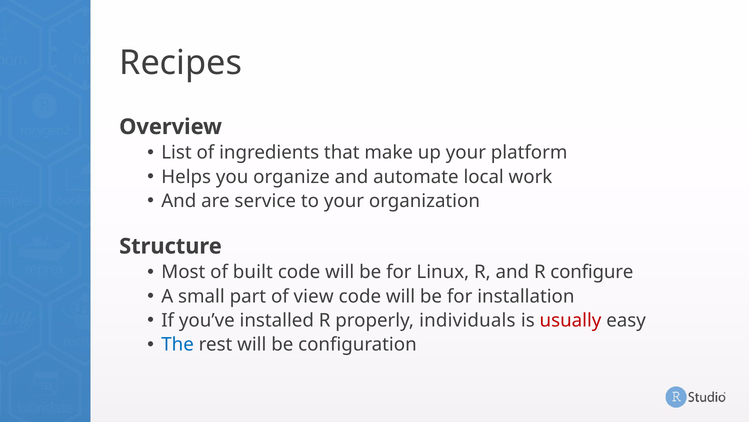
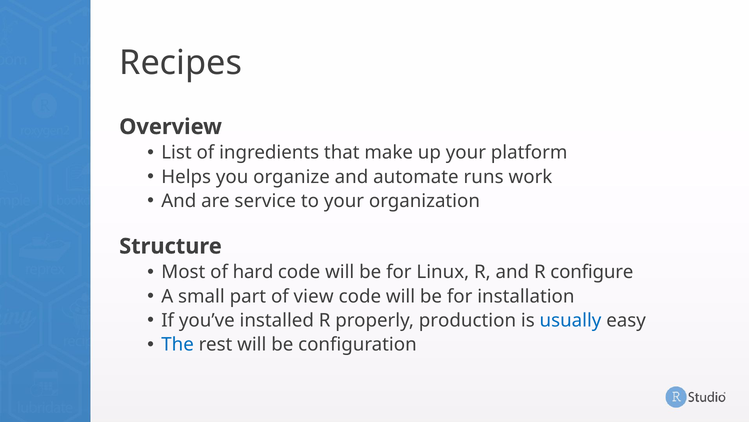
local: local -> runs
built: built -> hard
individuals: individuals -> production
usually colour: red -> blue
